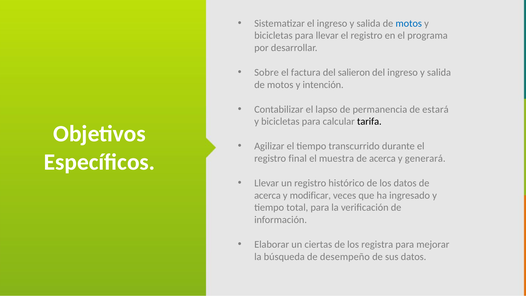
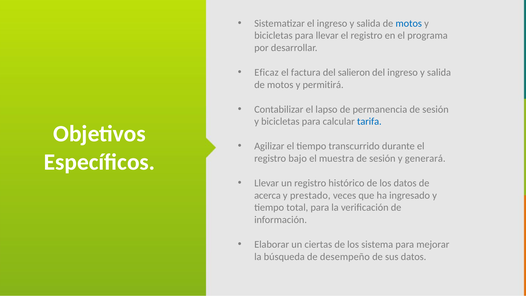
Sobre: Sobre -> Eficaz
intención: intención -> permitirá
permanencia de estará: estará -> sesión
tarifa colour: black -> blue
final: final -> bajo
acerca at (382, 158): acerca -> sesión
modificar: modificar -> prestado
registra: registra -> sistema
